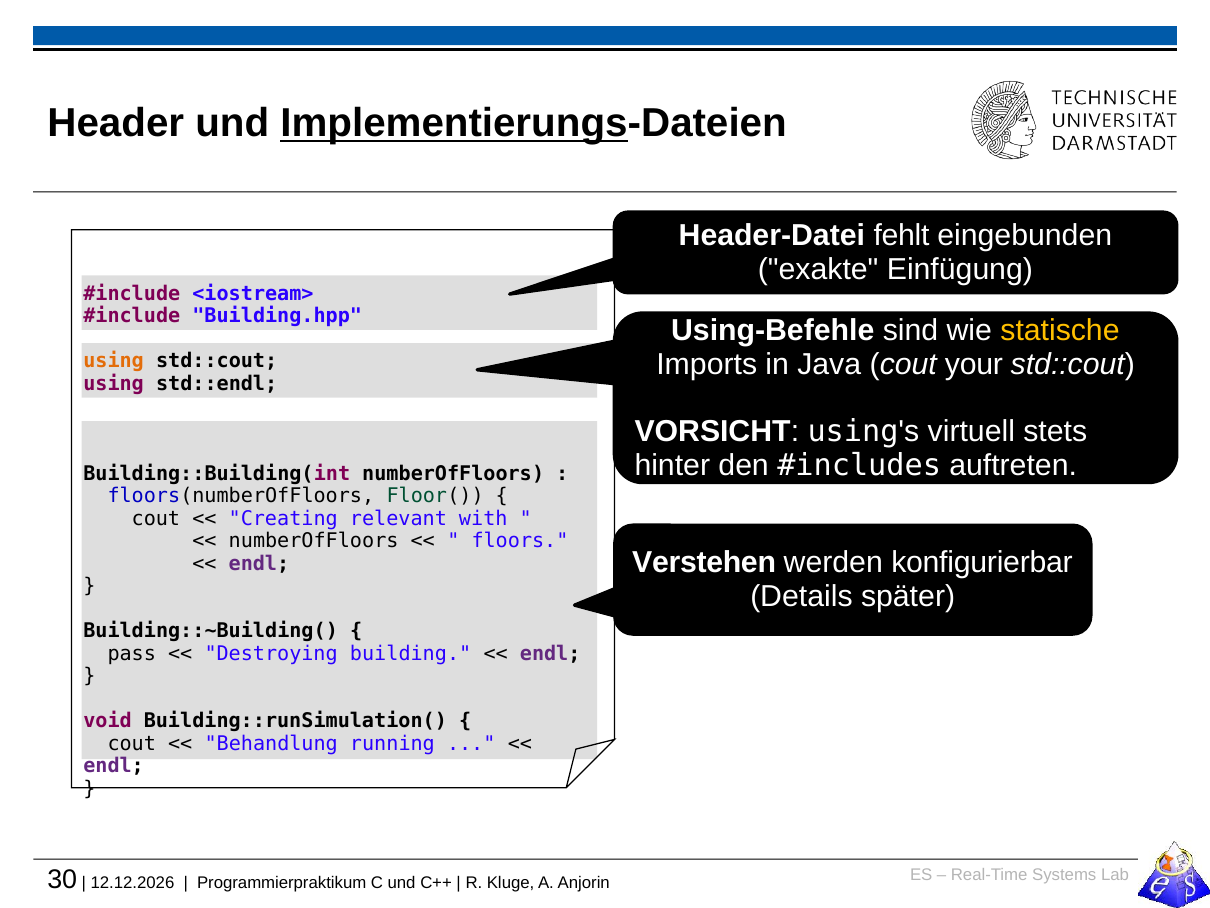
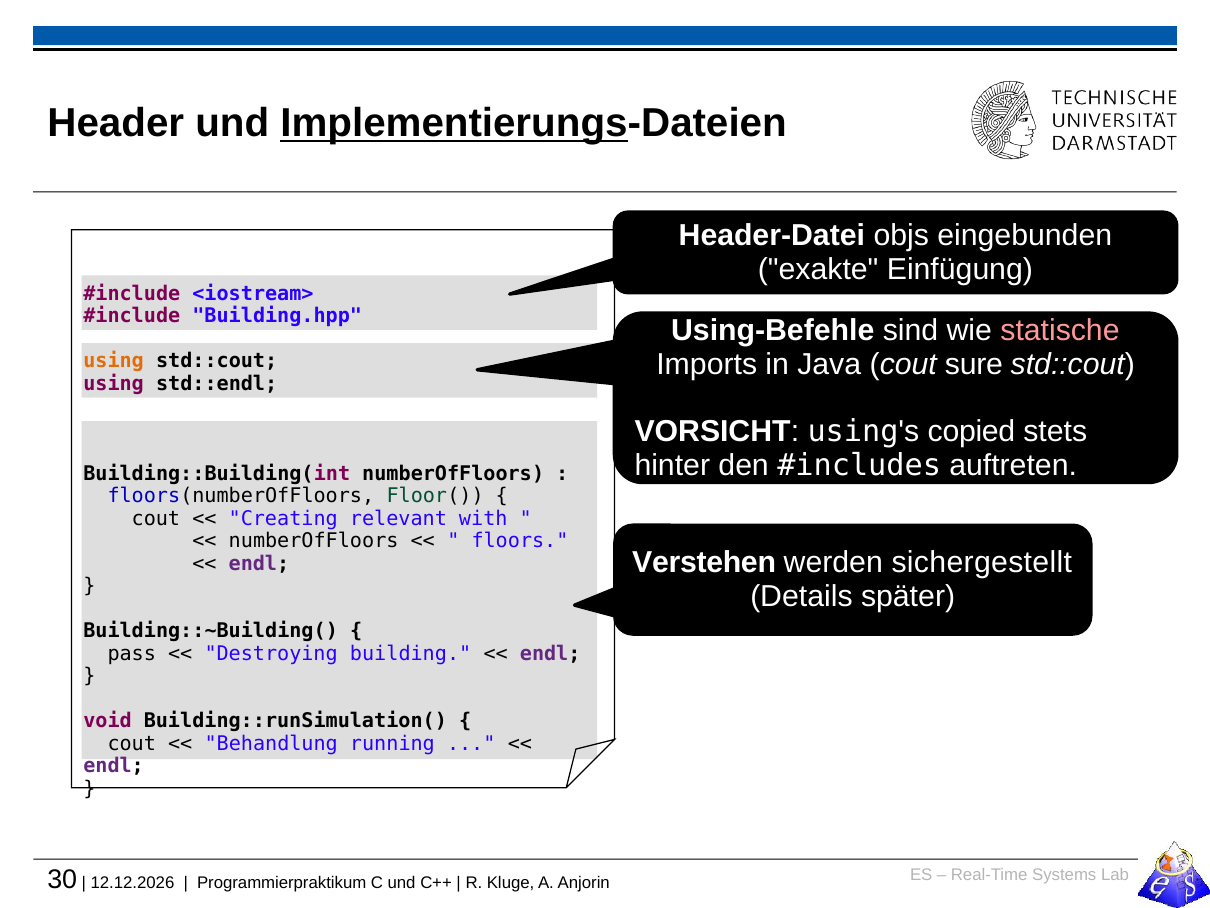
fehlt: fehlt -> objs
statische colour: yellow -> pink
your: your -> sure
virtuell: virtuell -> copied
konfigurierbar: konfigurierbar -> sichergestellt
